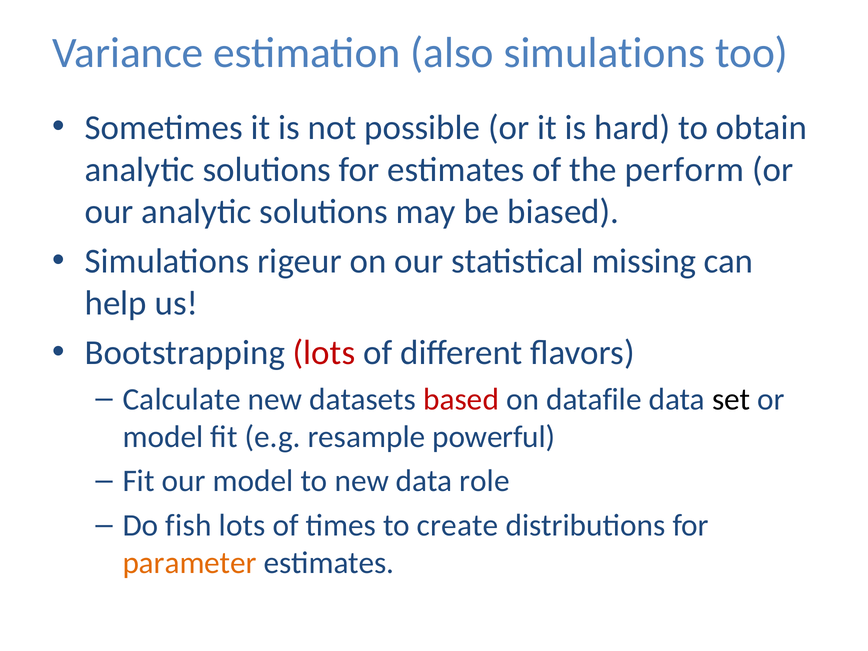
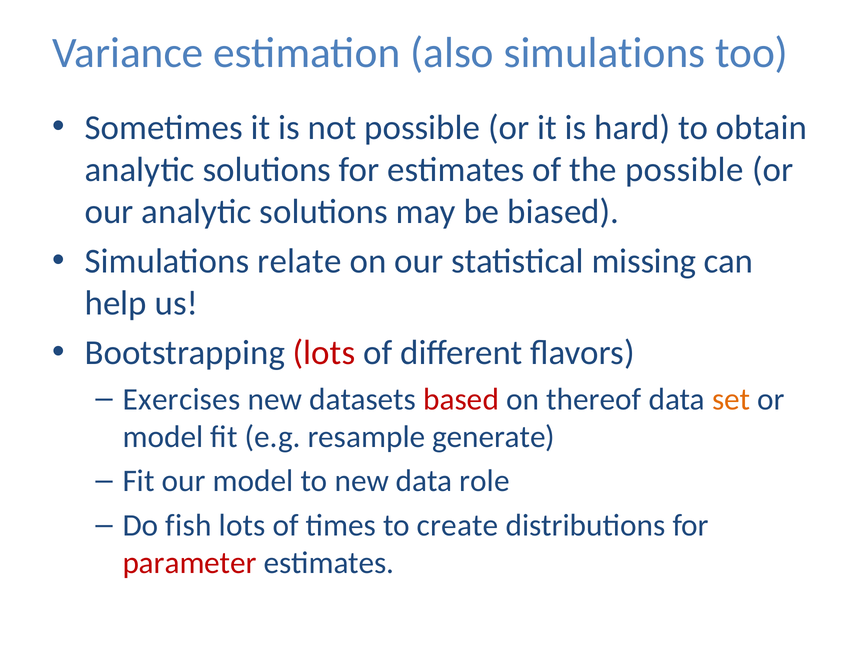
the perform: perform -> possible
rigeur: rigeur -> relate
Calculate: Calculate -> Exercises
datafile: datafile -> thereof
set colour: black -> orange
powerful: powerful -> generate
parameter colour: orange -> red
